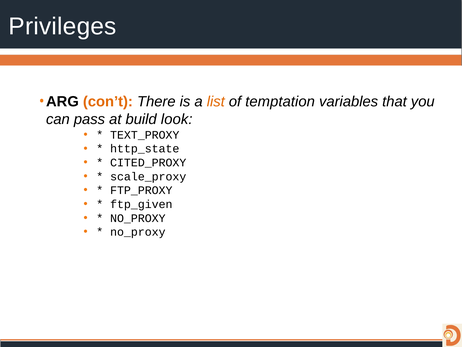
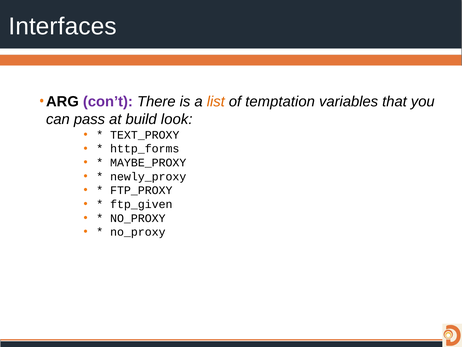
Privileges: Privileges -> Interfaces
con’t colour: orange -> purple
http_state: http_state -> http_forms
CITED_PROXY: CITED_PROXY -> MAYBE_PROXY
scale_proxy: scale_proxy -> newly_proxy
